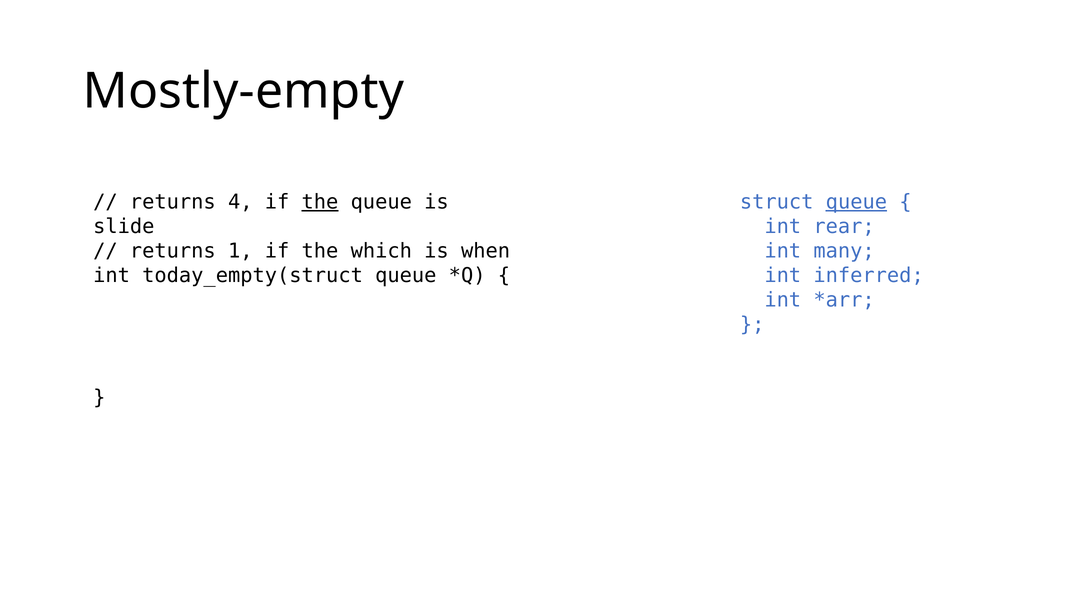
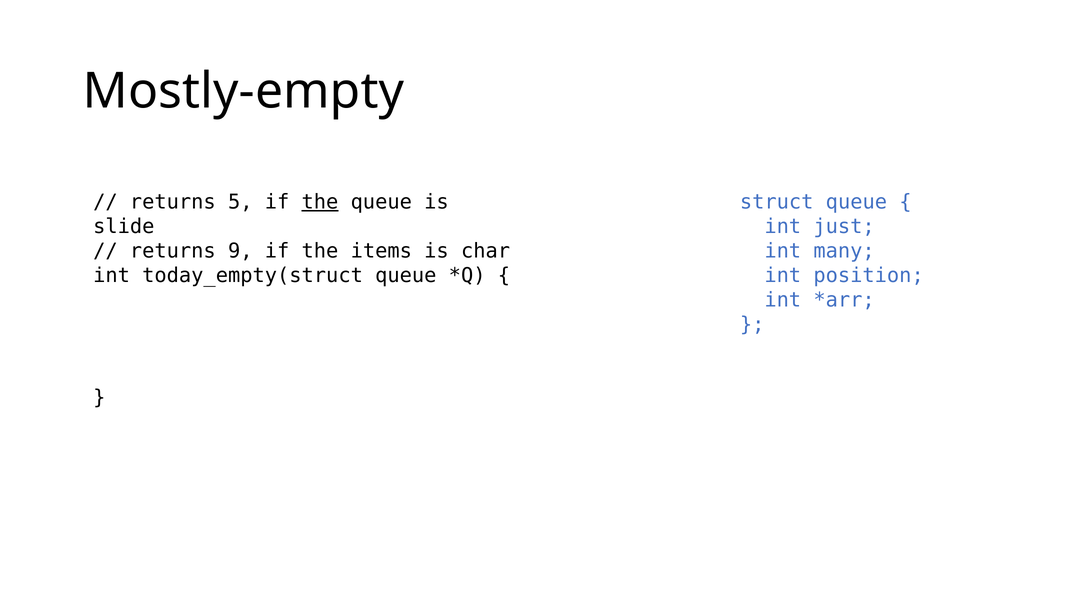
4: 4 -> 5
queue at (856, 202) underline: present -> none
rear: rear -> just
1: 1 -> 9
which: which -> items
when: when -> char
inferred: inferred -> position
